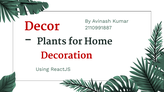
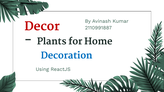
Decoration colour: red -> blue
